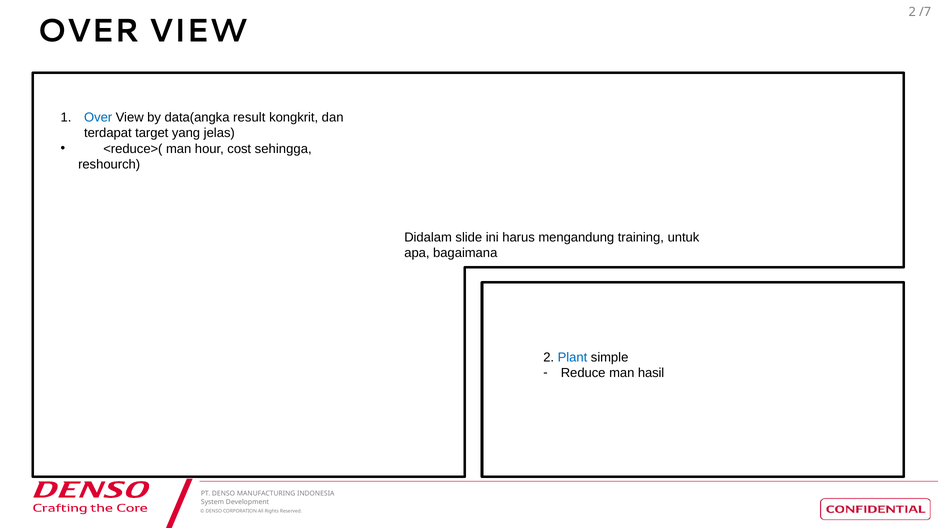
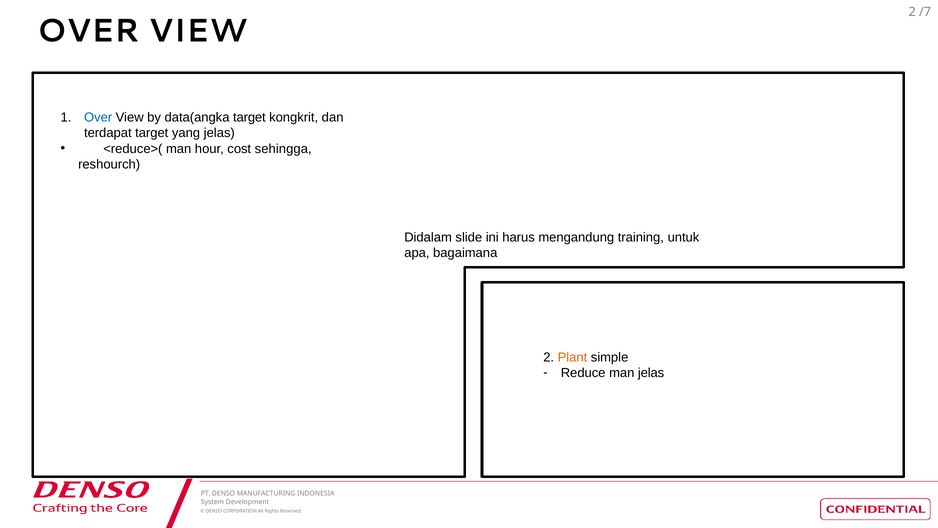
data(angka result: result -> target
Plant colour: blue -> orange
man hasil: hasil -> jelas
